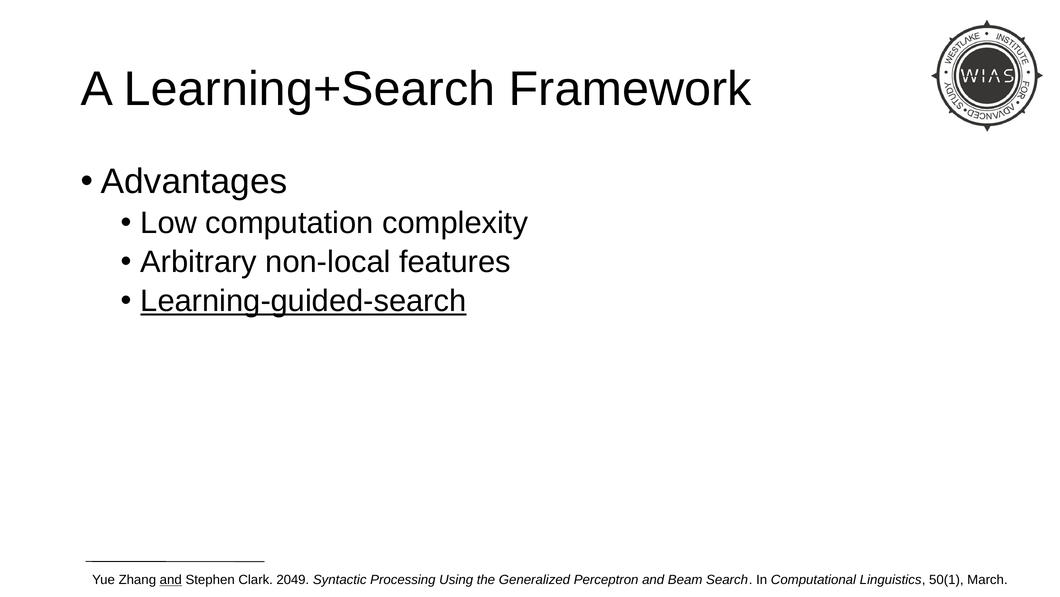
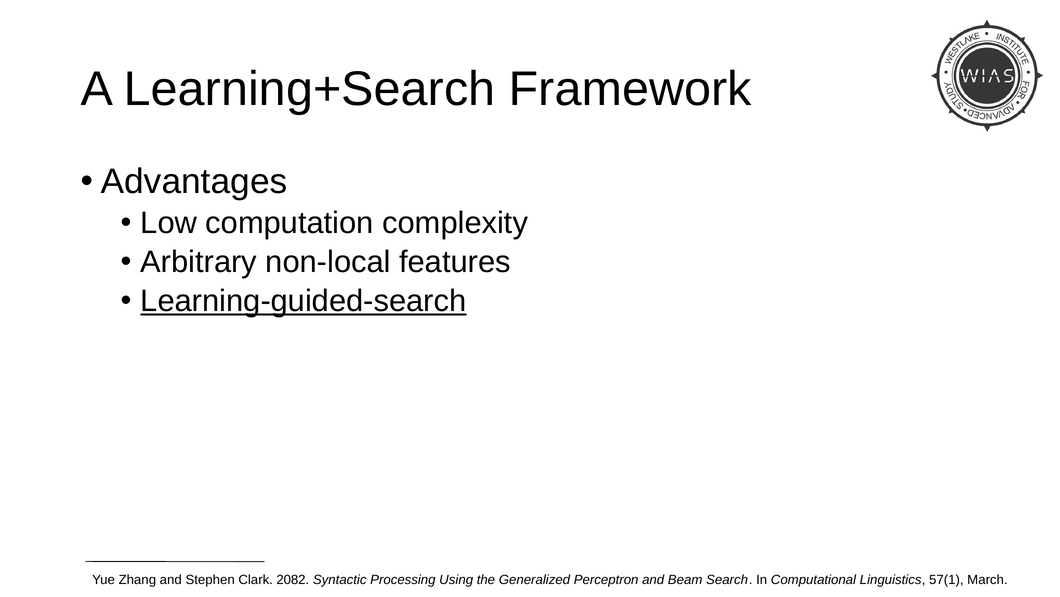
and at (171, 579) underline: present -> none
2049: 2049 -> 2082
50(1: 50(1 -> 57(1
